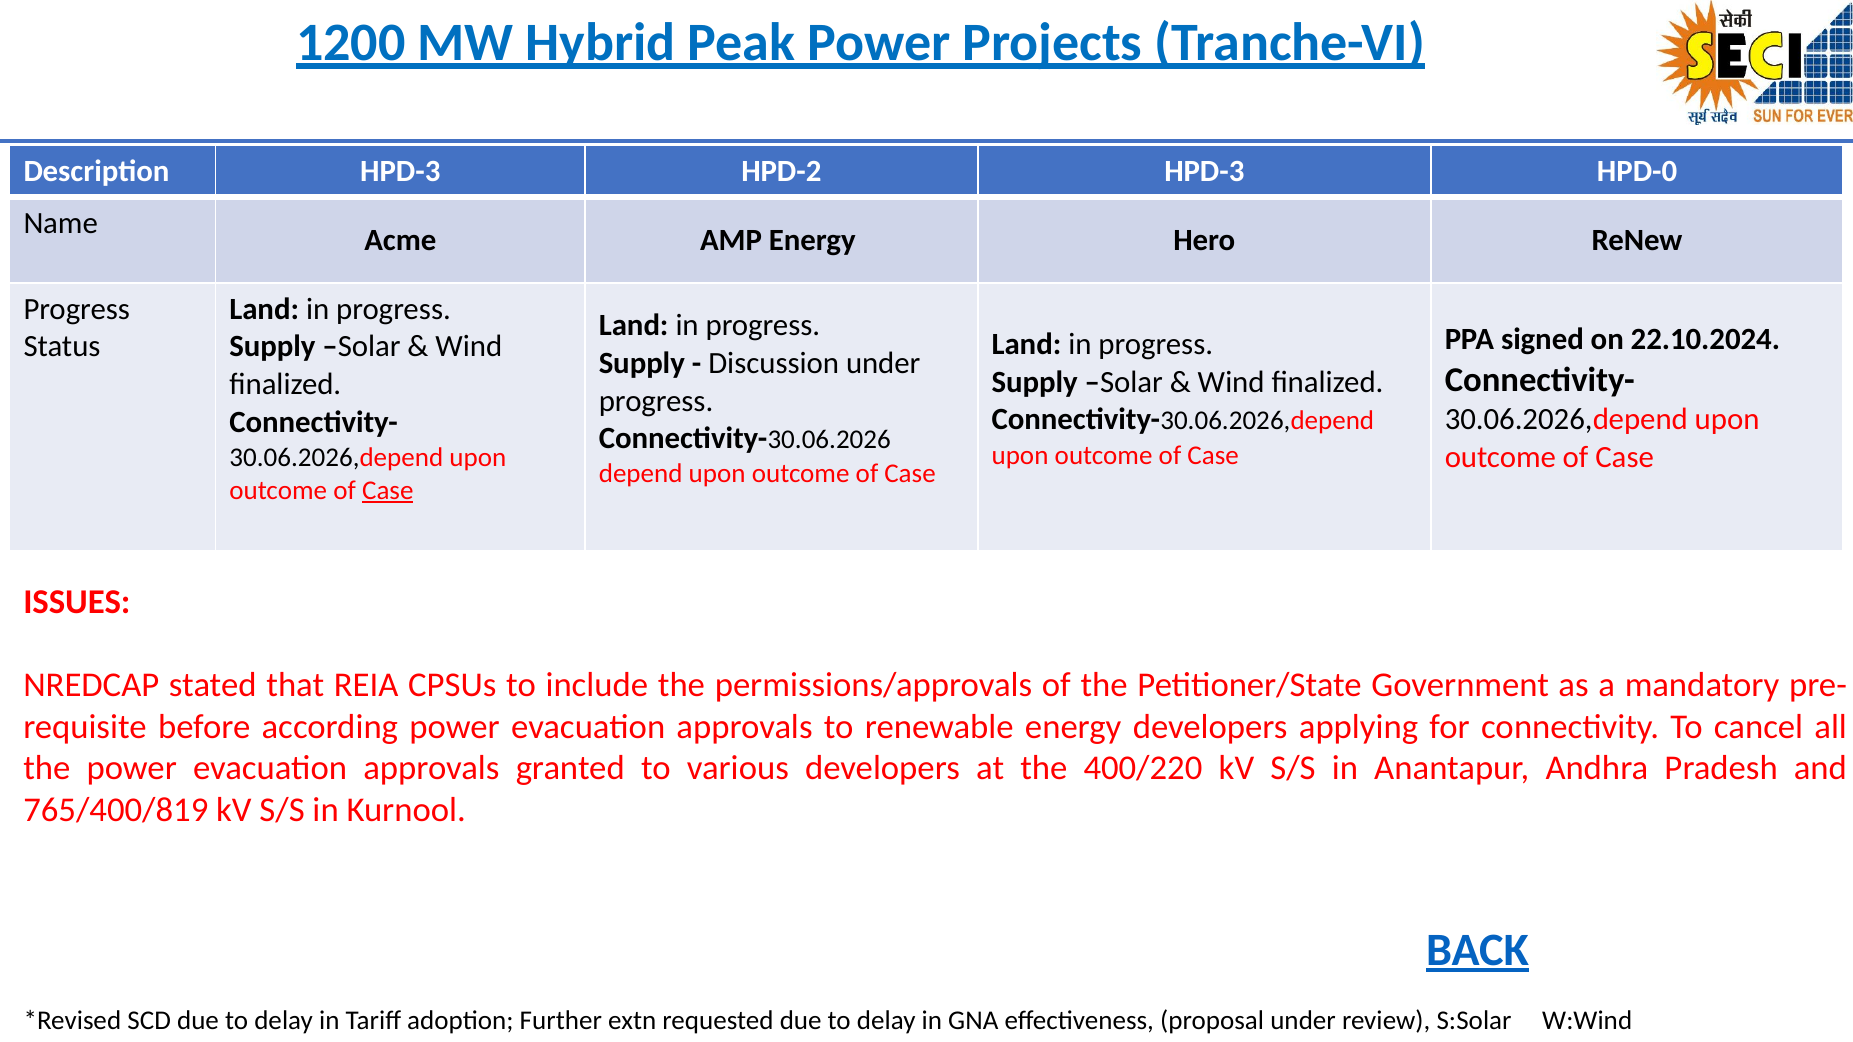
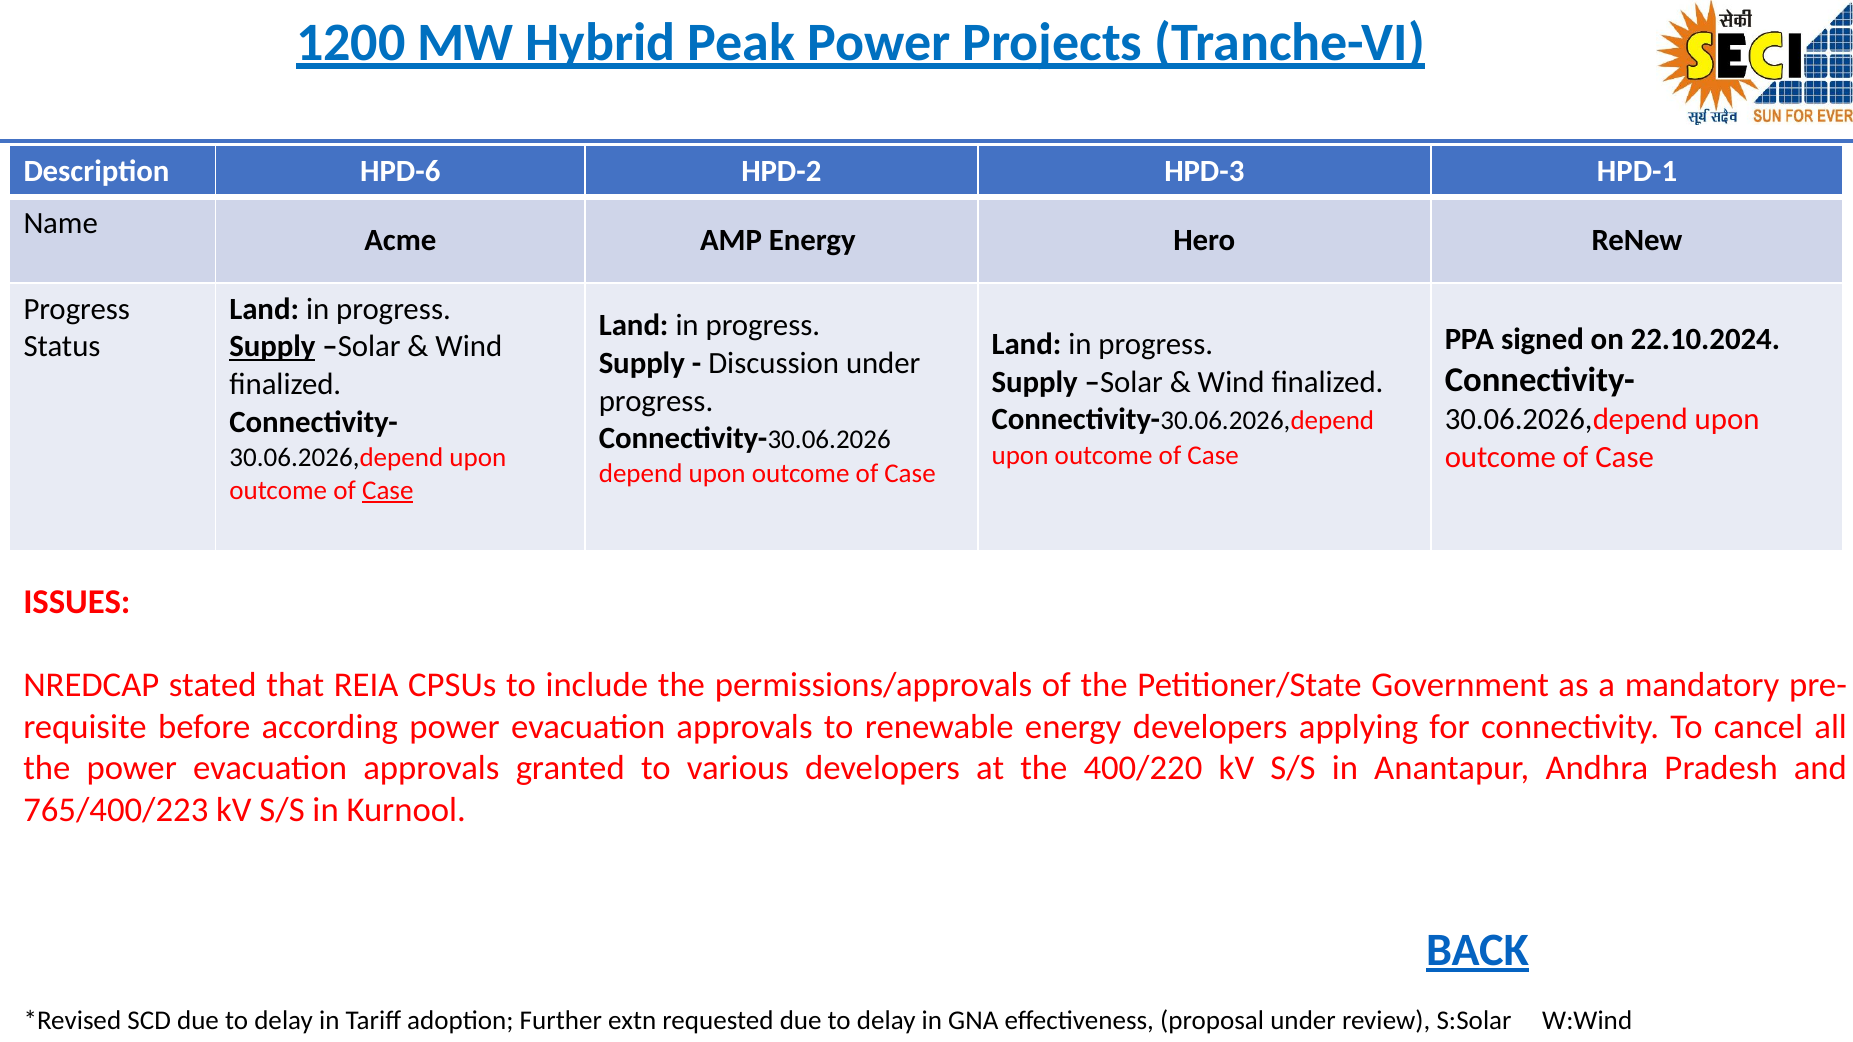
Description HPD-3: HPD-3 -> HPD-6
HPD-0: HPD-0 -> HPD-1
Supply at (272, 347) underline: none -> present
765/400/819: 765/400/819 -> 765/400/223
